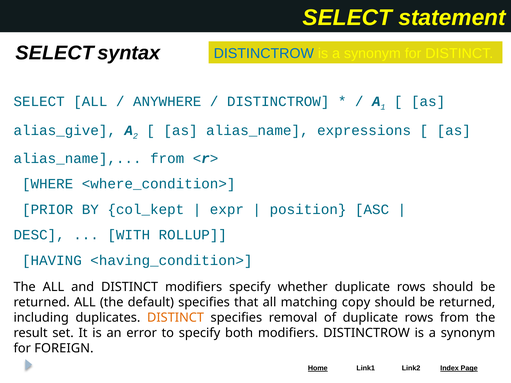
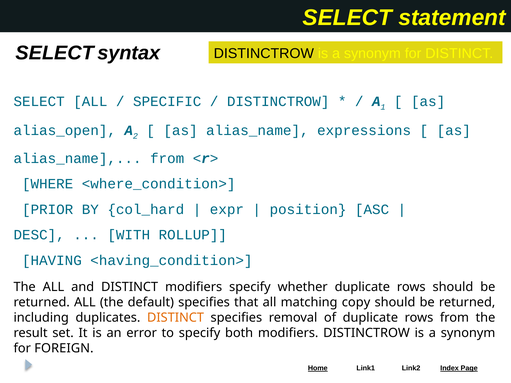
DISTINCTROW at (264, 53) colour: blue -> black
ANYWHERE: ANYWHERE -> SPECIFIC
alias_give: alias_give -> alias_open
col_kept: col_kept -> col_hard
